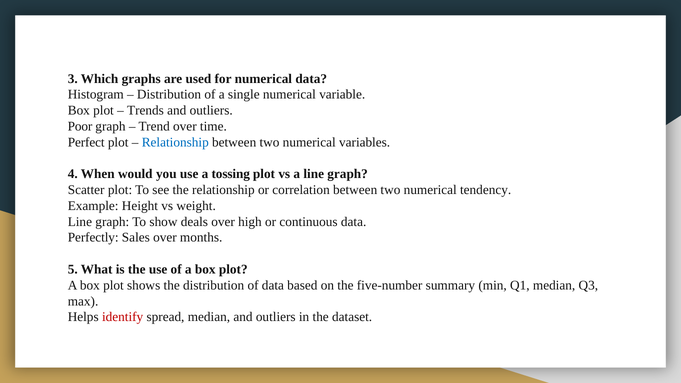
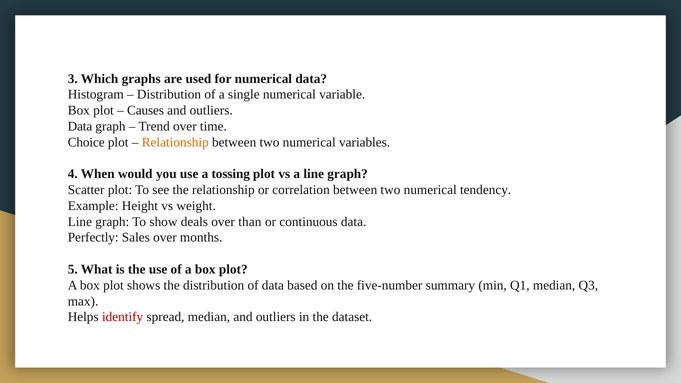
Trends: Trends -> Causes
Poor at (80, 126): Poor -> Data
Perfect: Perfect -> Choice
Relationship at (175, 142) colour: blue -> orange
high: high -> than
